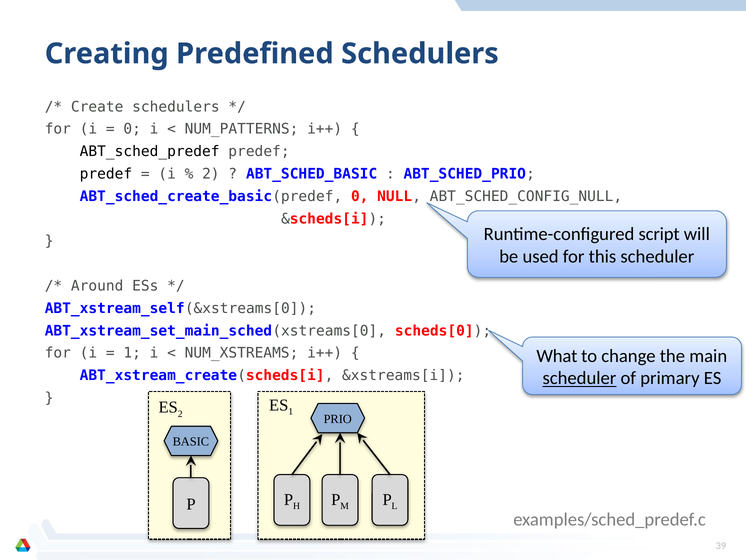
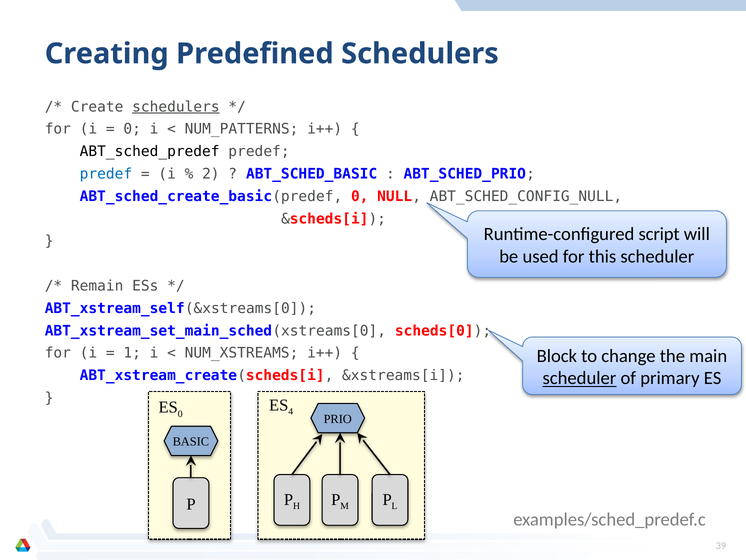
schedulers at (176, 107) underline: none -> present
predef at (106, 174) colour: black -> blue
Around: Around -> Remain
What: What -> Block
ES 1: 1 -> 4
ES 2: 2 -> 0
